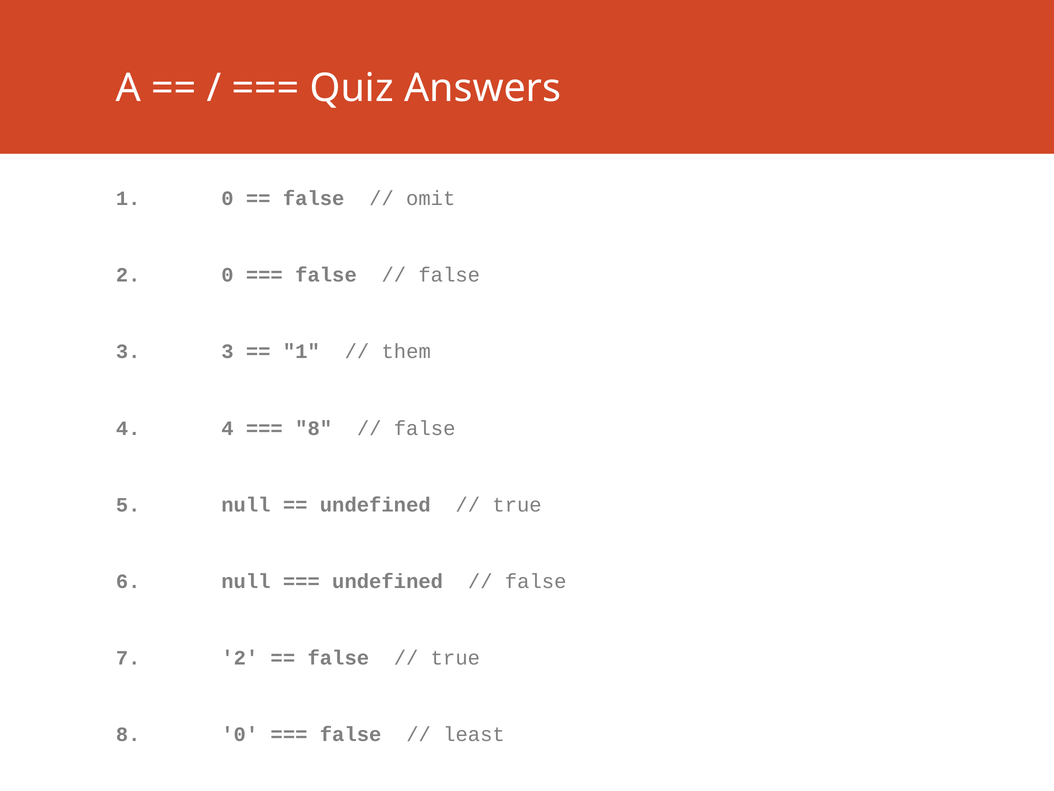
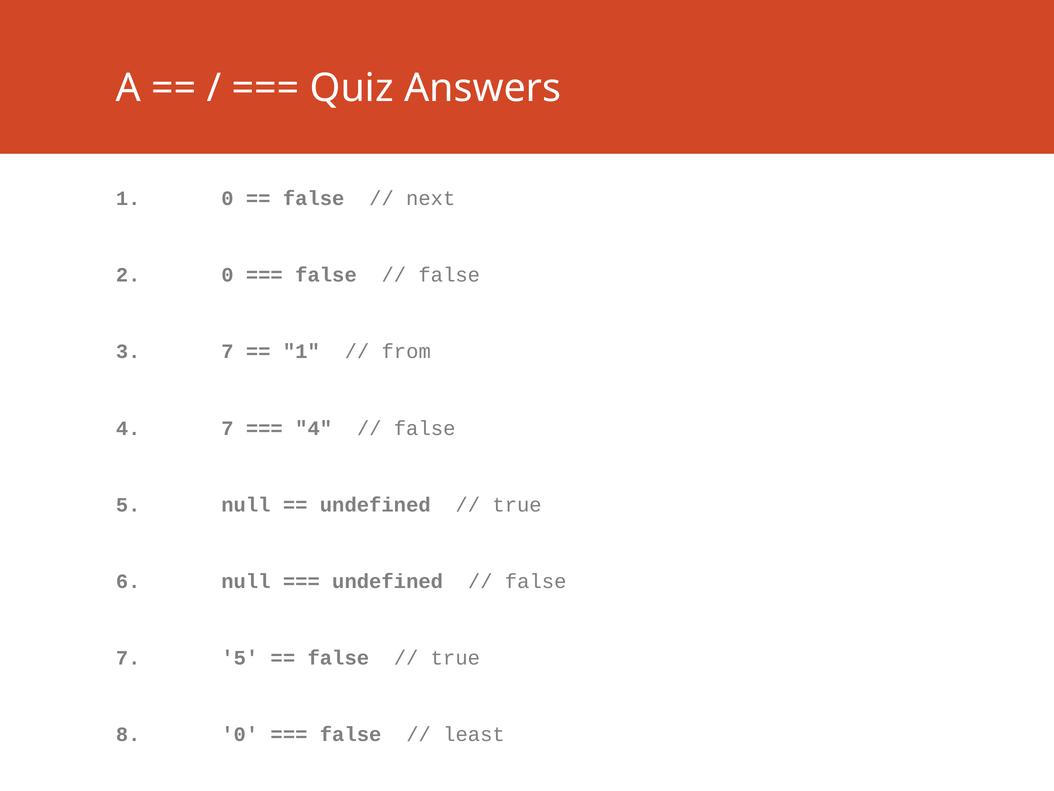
omit: omit -> next
3 at (227, 351): 3 -> 7
them: them -> from
4 at (227, 428): 4 -> 7
8 at (314, 428): 8 -> 4
2 at (240, 658): 2 -> 5
